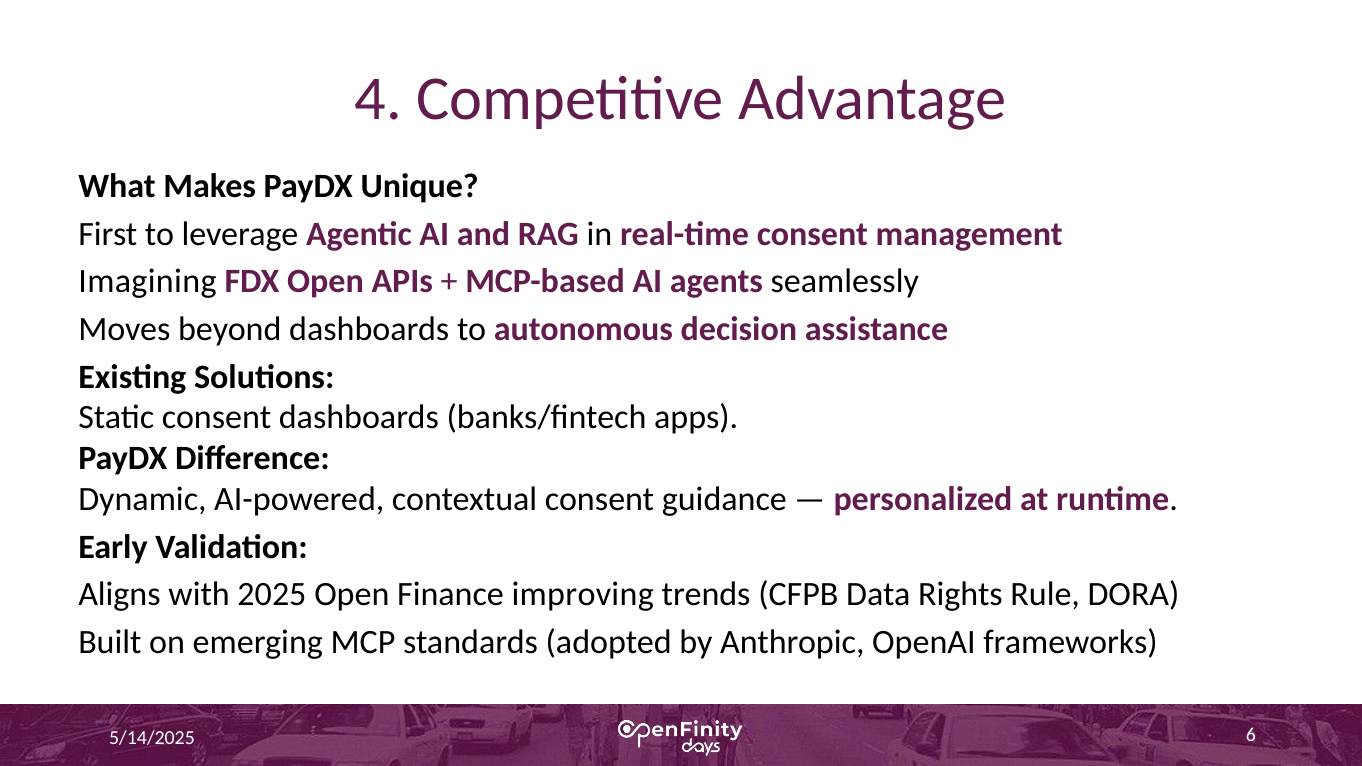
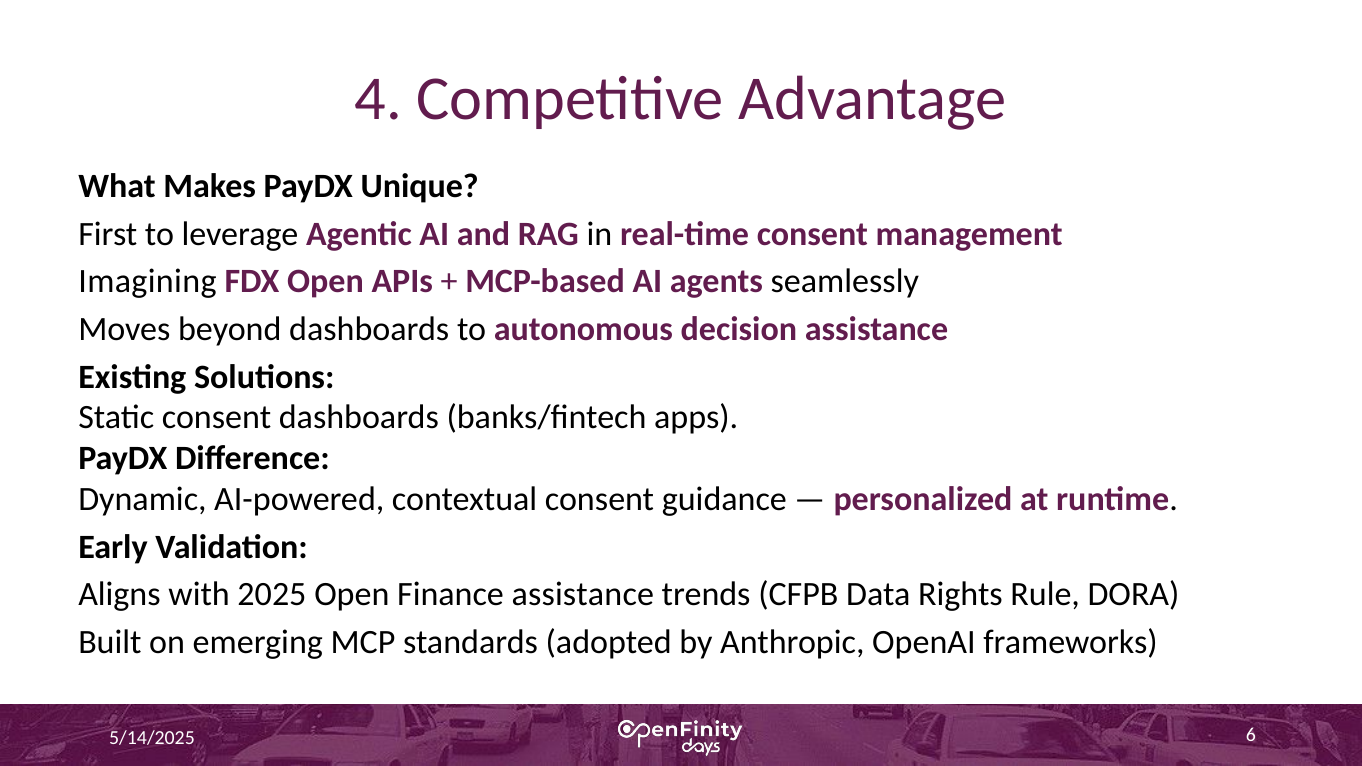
Finance improving: improving -> assistance
